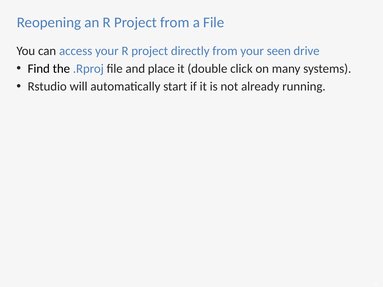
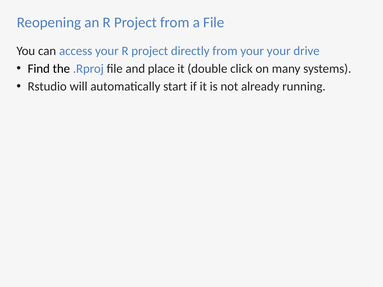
your seen: seen -> your
